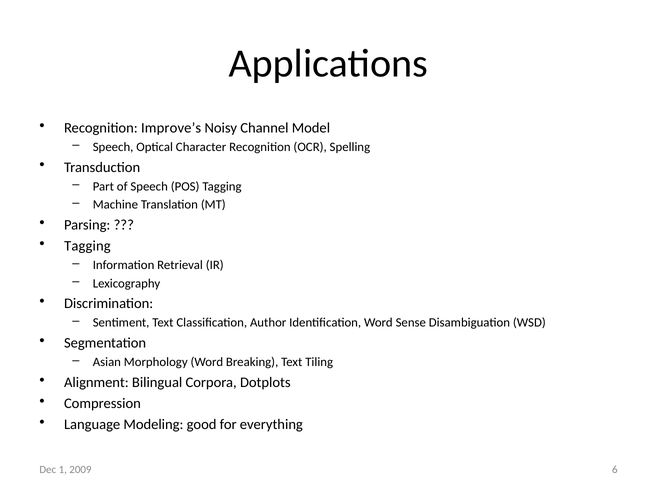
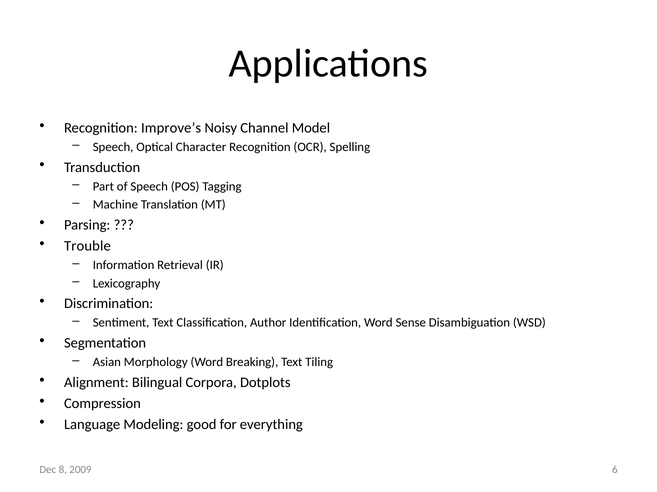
Tagging at (87, 246): Tagging -> Trouble
1: 1 -> 8
